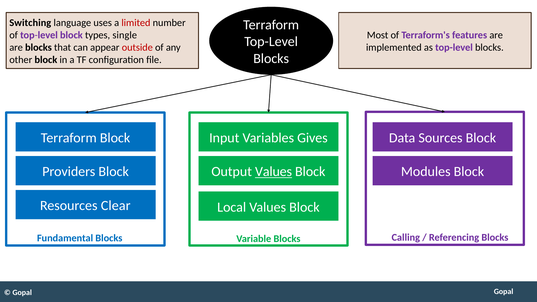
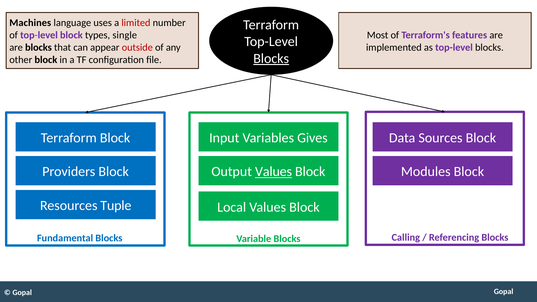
Switching: Switching -> Machines
Blocks at (271, 59) underline: none -> present
Clear: Clear -> Tuple
